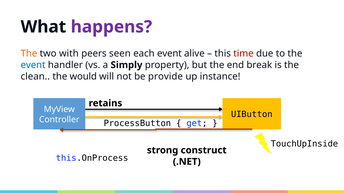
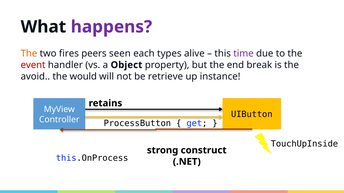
with: with -> fires
each event: event -> types
time colour: red -> purple
event at (33, 65) colour: blue -> red
Simply: Simply -> Object
clean: clean -> avoid
provide: provide -> retrieve
